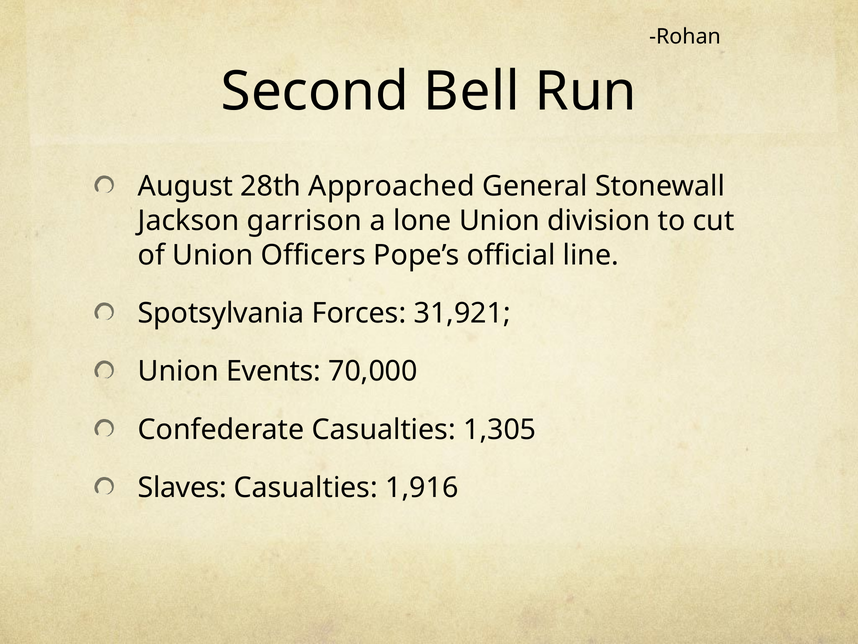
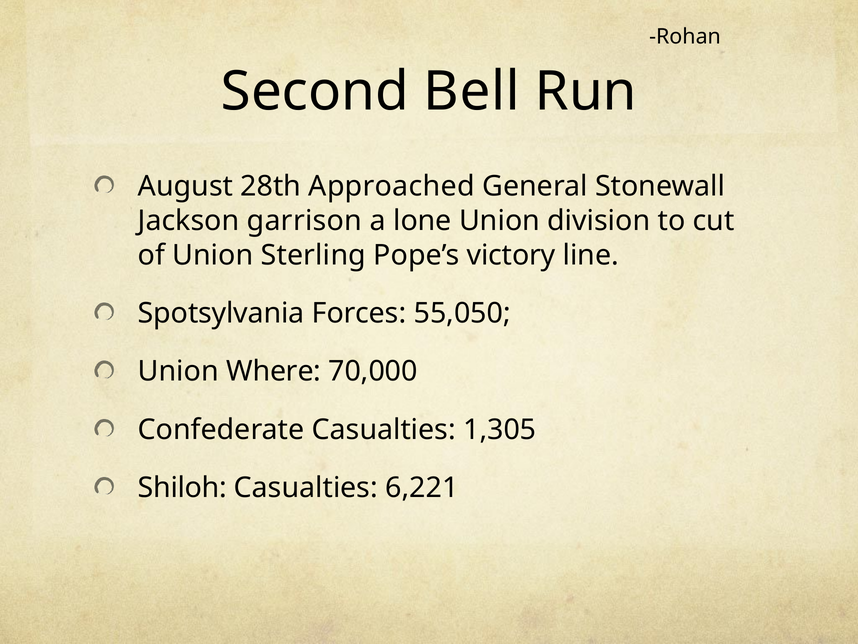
Officers: Officers -> Sterling
official: official -> victory
31,921: 31,921 -> 55,050
Events: Events -> Where
Slaves: Slaves -> Shiloh
1,916: 1,916 -> 6,221
